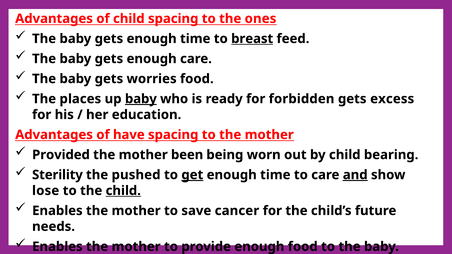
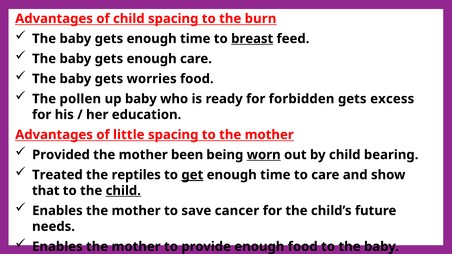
ones: ones -> burn
places: places -> pollen
baby at (141, 99) underline: present -> none
have: have -> little
worn underline: none -> present
Sterility: Sterility -> Treated
pushed: pushed -> reptiles
and underline: present -> none
lose: lose -> that
